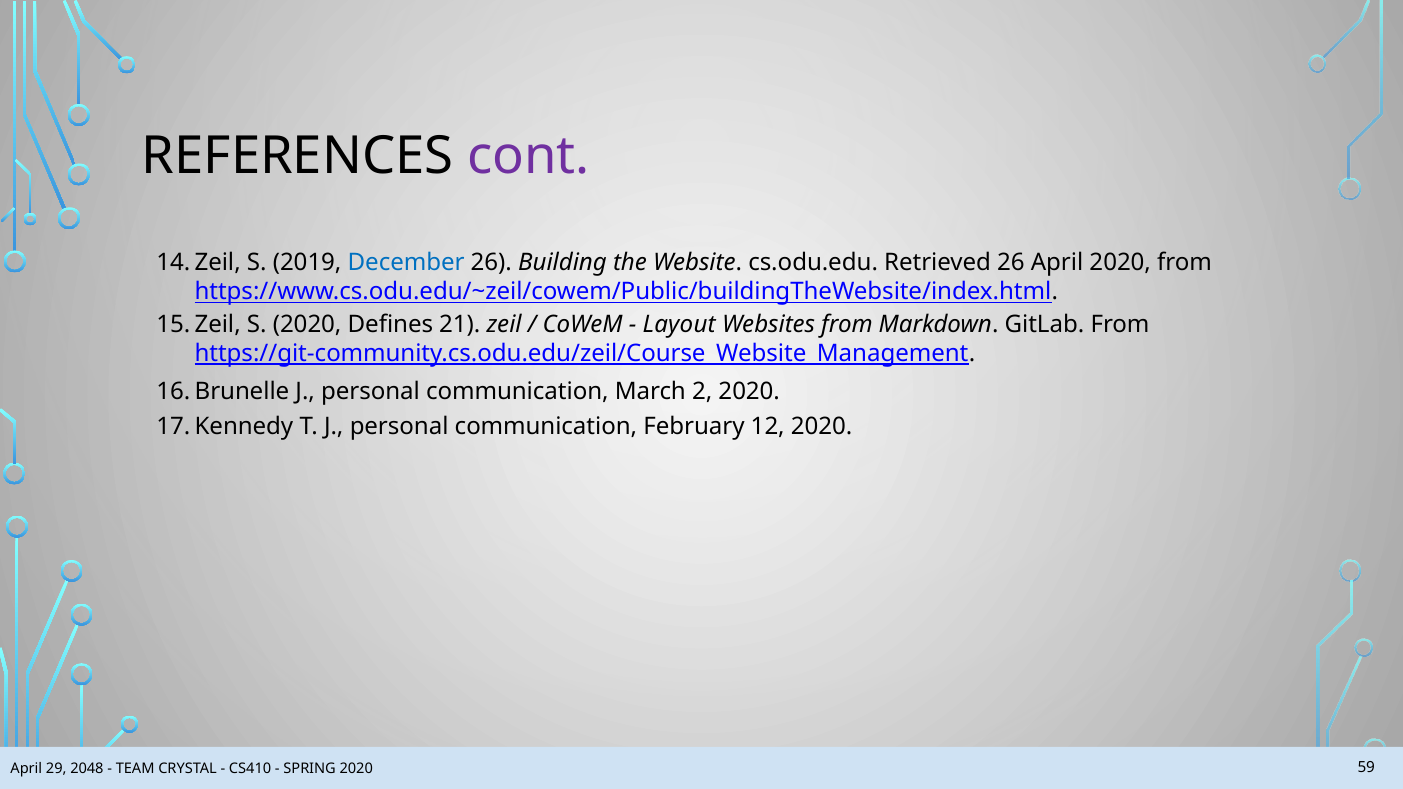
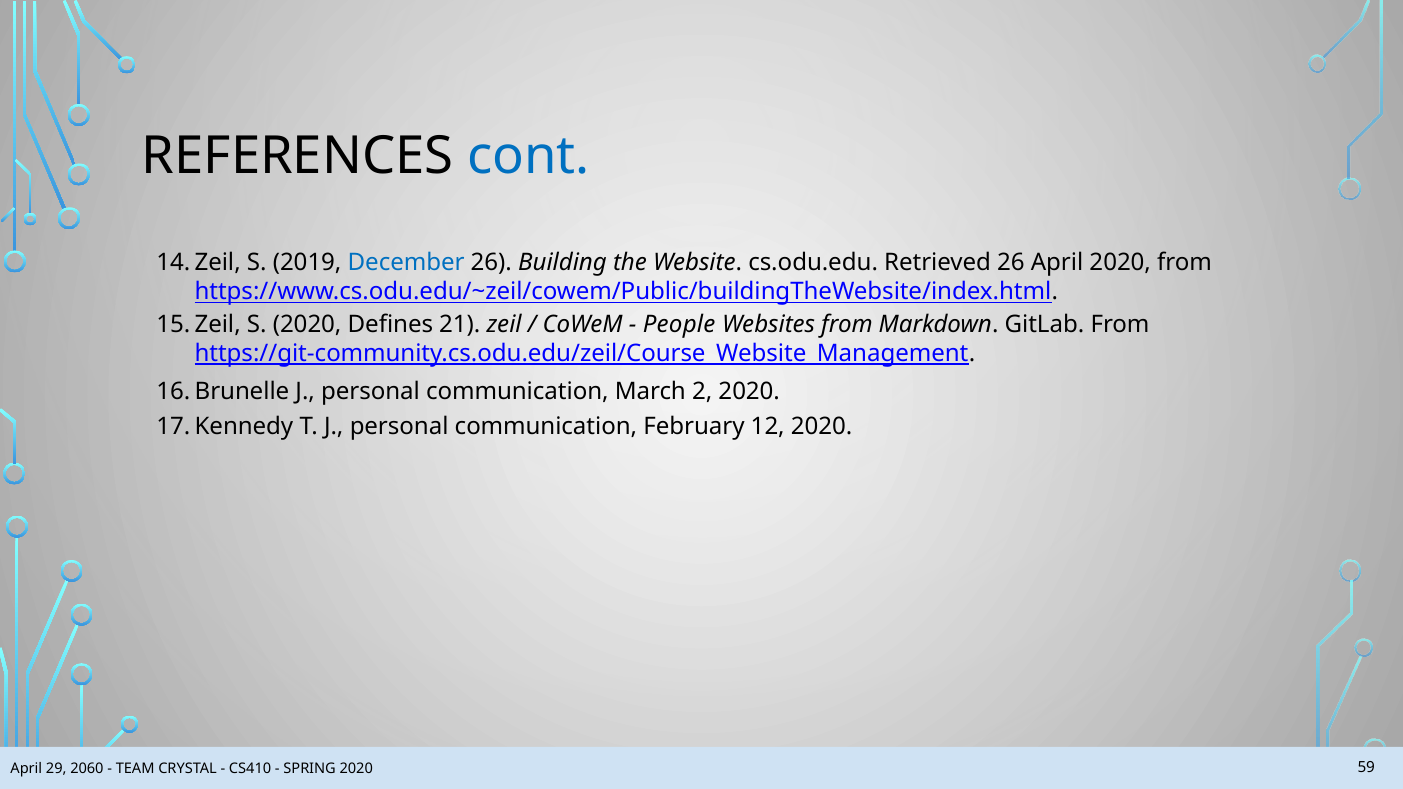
cont colour: purple -> blue
Layout: Layout -> People
2048: 2048 -> 2060
